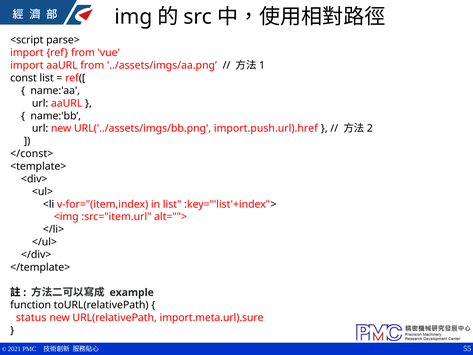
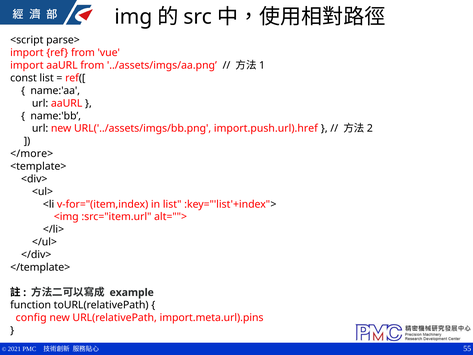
</const>: </const> -> </more>
status: status -> config
import.meta.url).sure: import.meta.url).sure -> import.meta.url).pins
